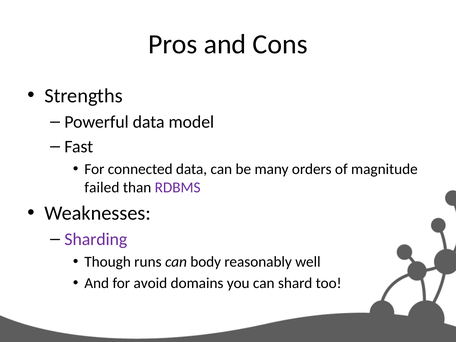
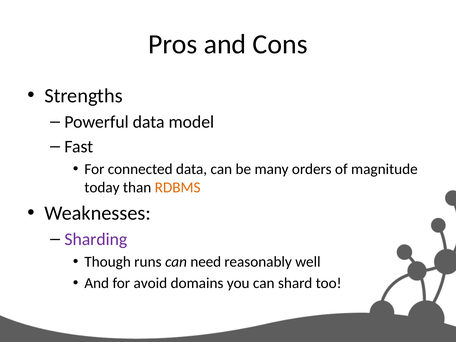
failed: failed -> today
RDBMS colour: purple -> orange
body: body -> need
